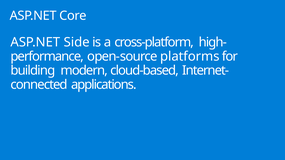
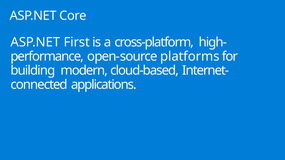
Side: Side -> First
